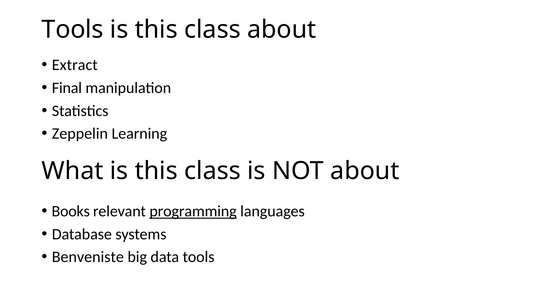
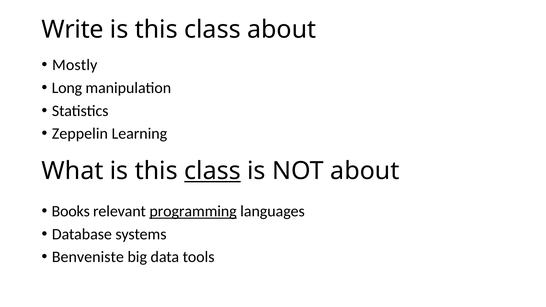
Tools at (73, 30): Tools -> Write
Extract: Extract -> Mostly
Final: Final -> Long
class at (212, 171) underline: none -> present
